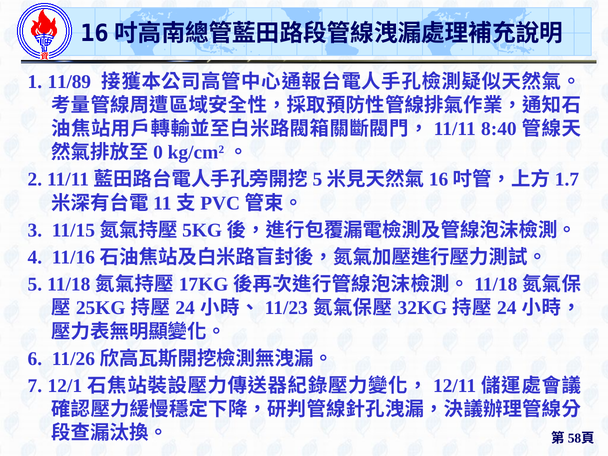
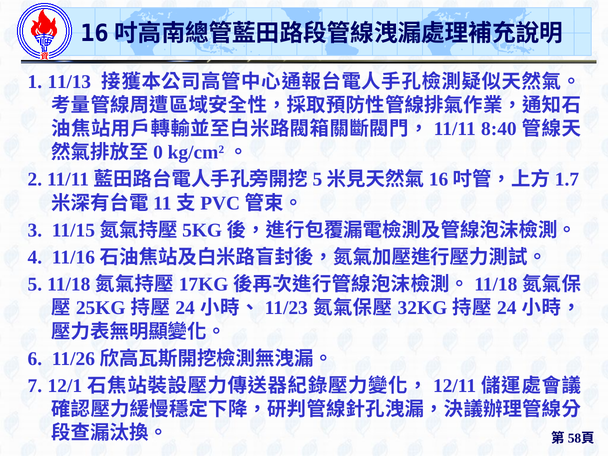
11/89: 11/89 -> 11/13
